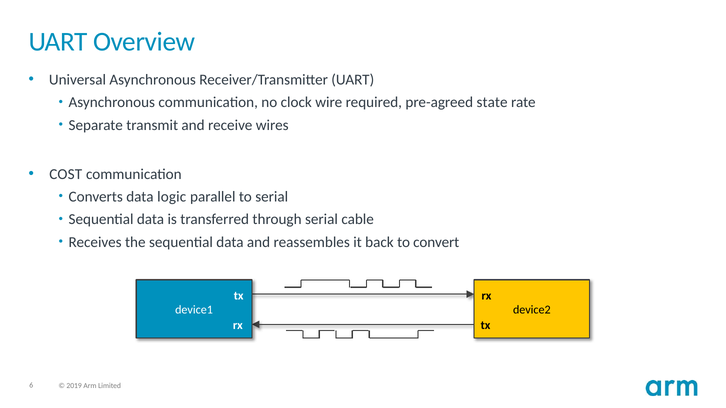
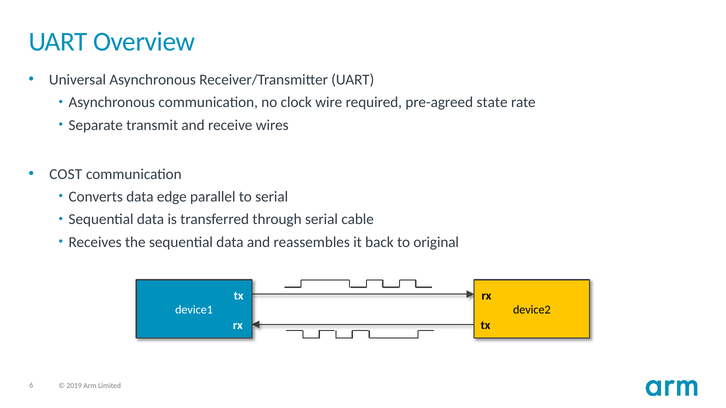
logic: logic -> edge
convert: convert -> original
